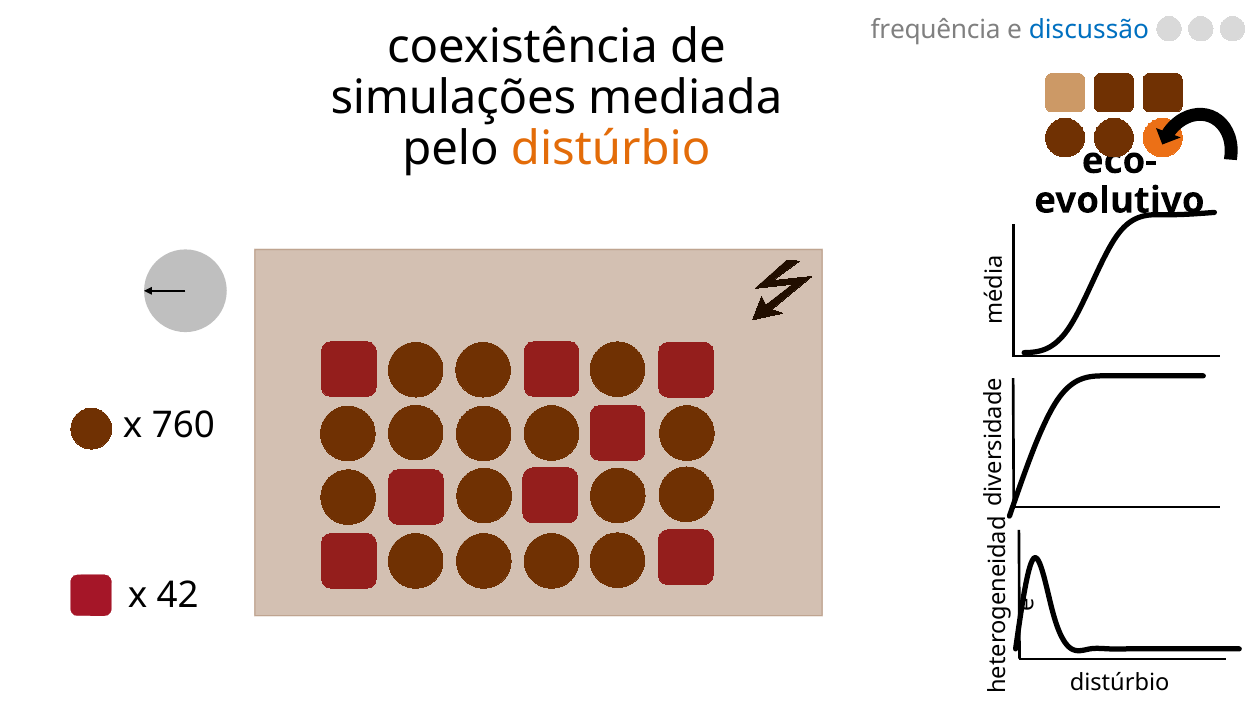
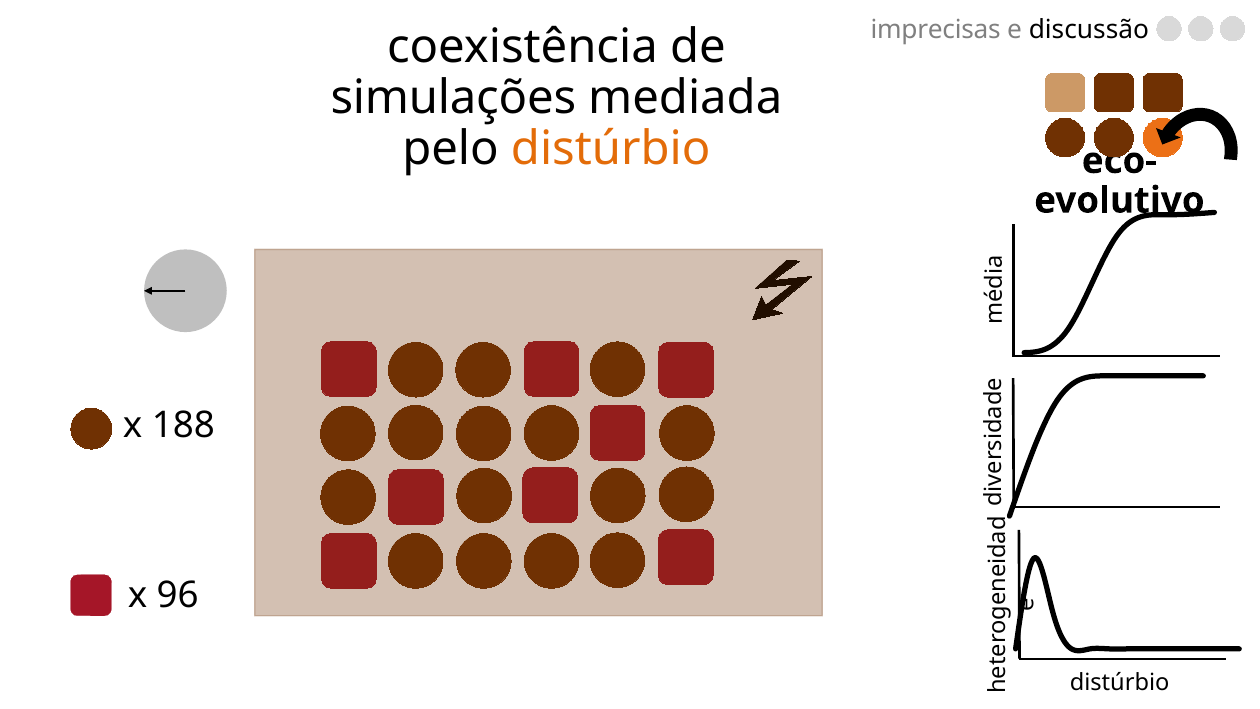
frequência: frequência -> imprecisas
discussão colour: blue -> black
760: 760 -> 188
42: 42 -> 96
